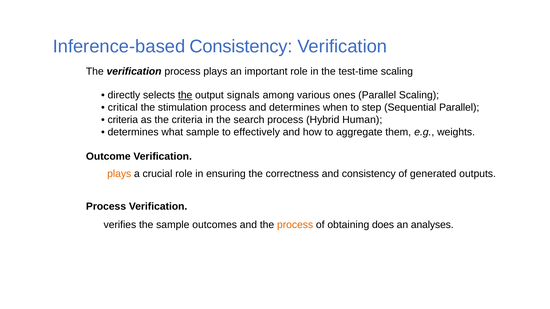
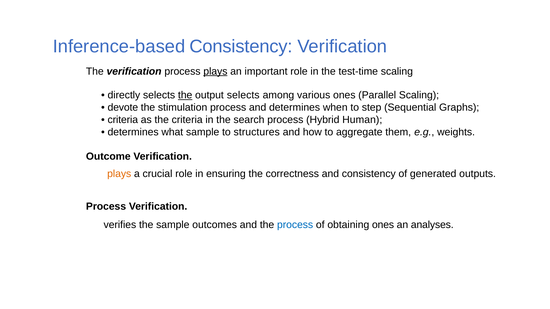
plays at (215, 71) underline: none -> present
output signals: signals -> selects
critical: critical -> devote
Sequential Parallel: Parallel -> Graphs
effectively: effectively -> structures
process at (295, 225) colour: orange -> blue
obtaining does: does -> ones
